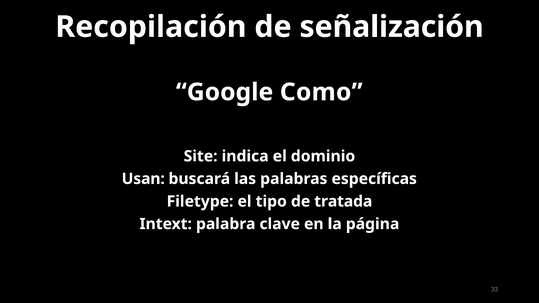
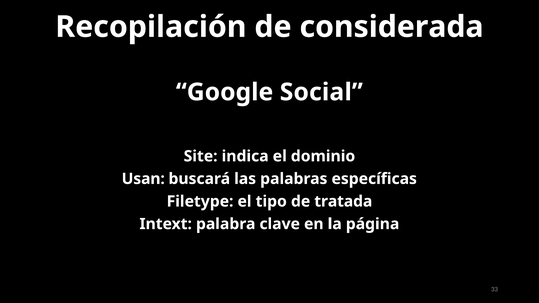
señalización: señalización -> considerada
Como: Como -> Social
